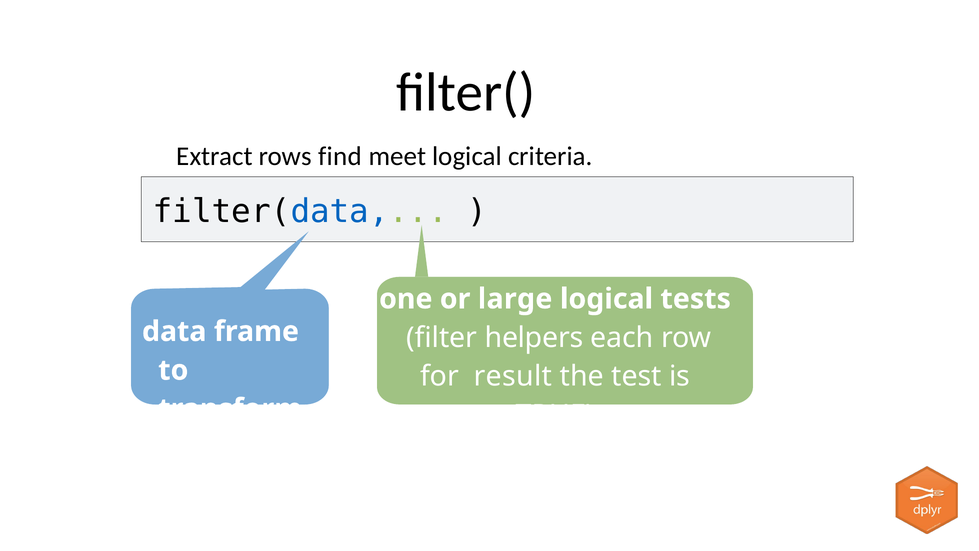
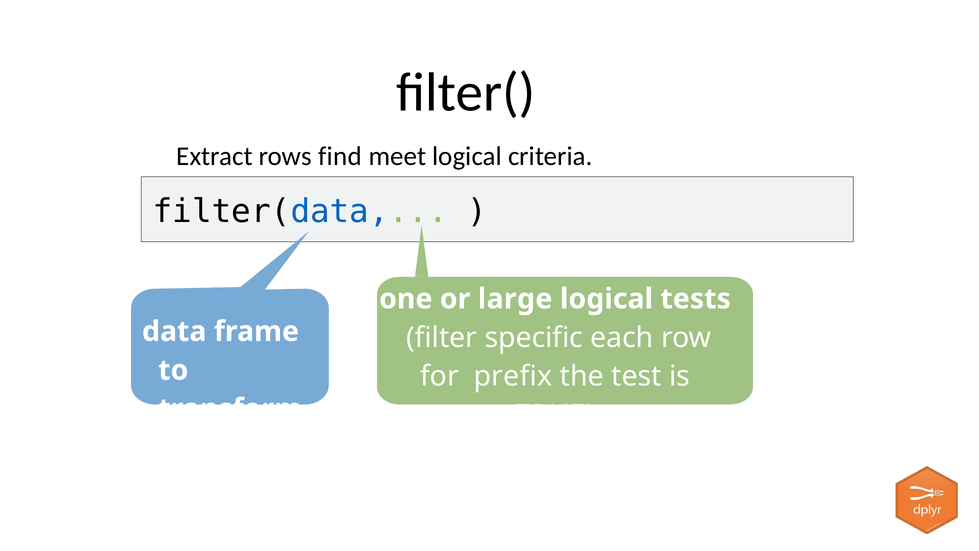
helpers: helpers -> specific
result: result -> prefix
